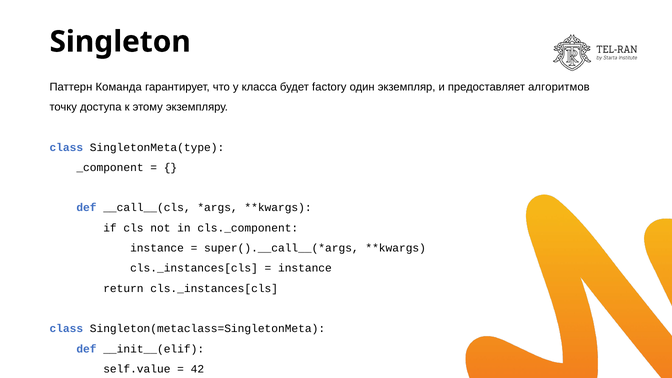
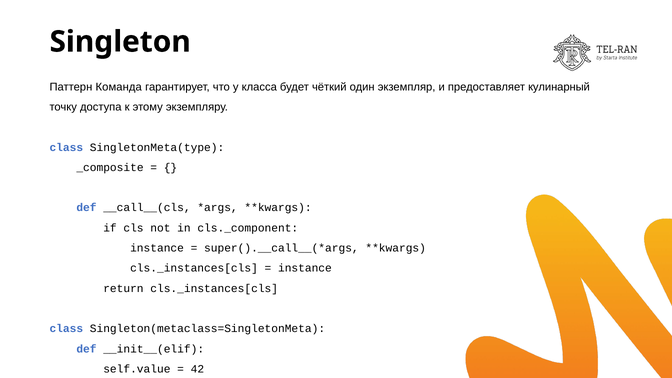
factory: factory -> чёткий
алгоритмов: алгоритмов -> кулинарный
_component: _component -> _composite
